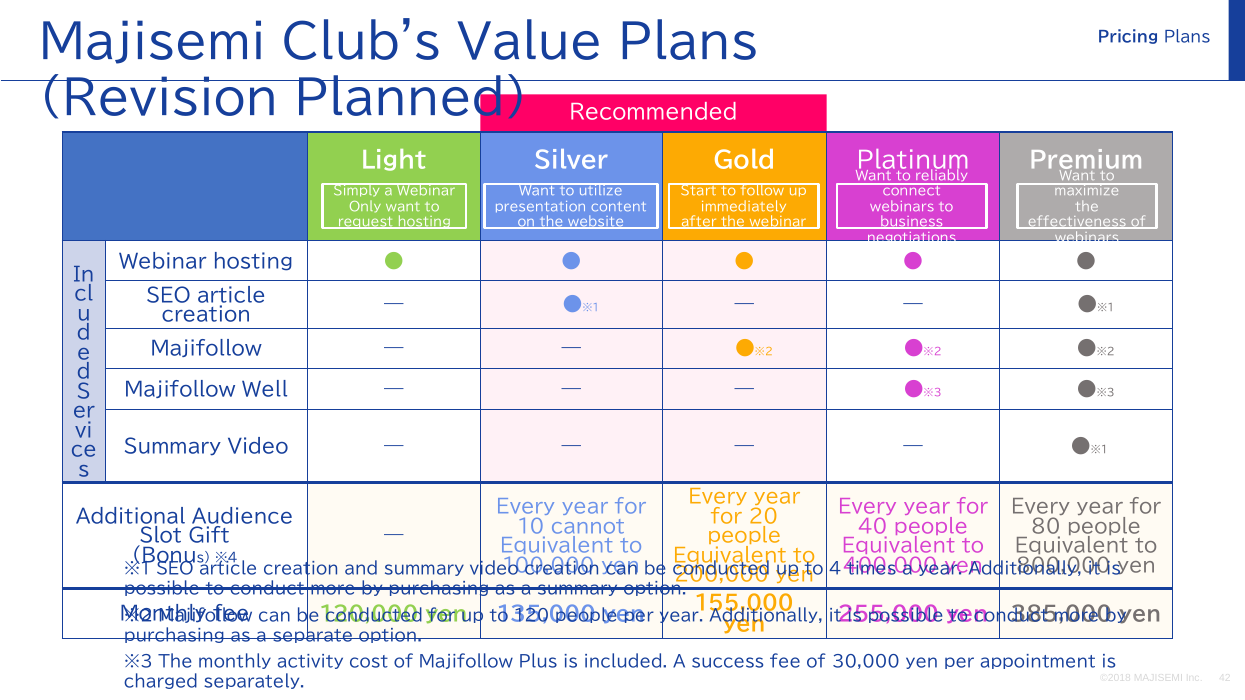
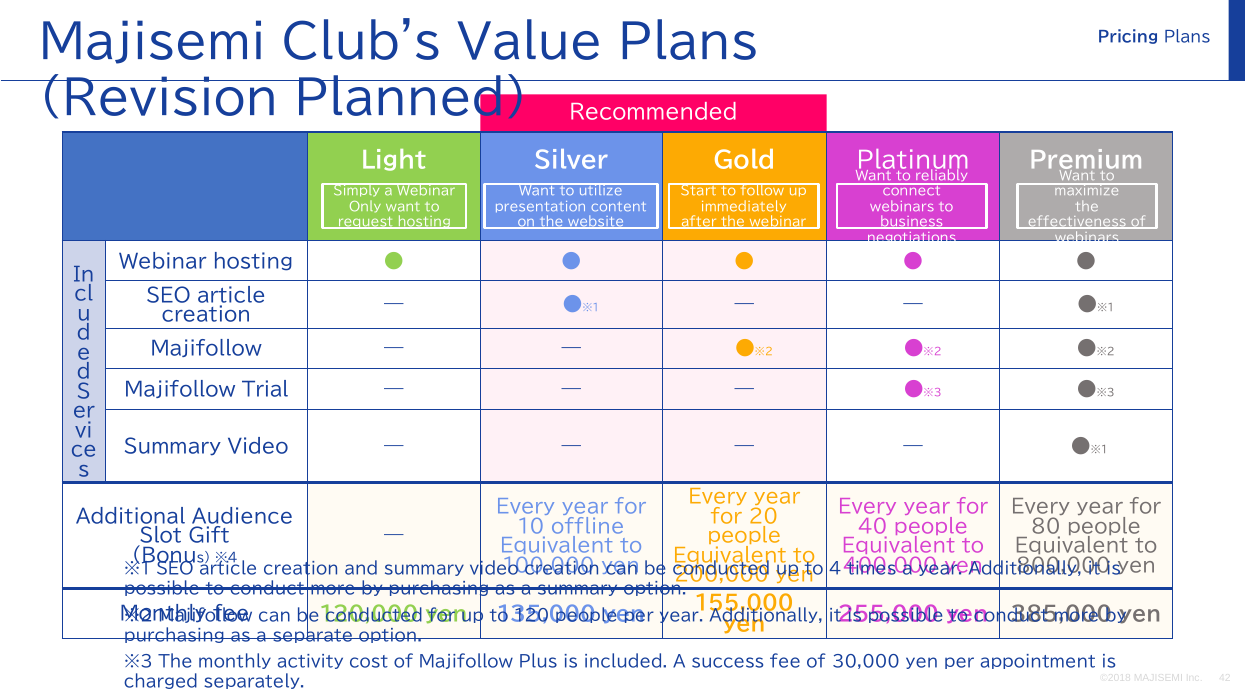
Well: Well -> Trial
cannot: cannot -> offline
